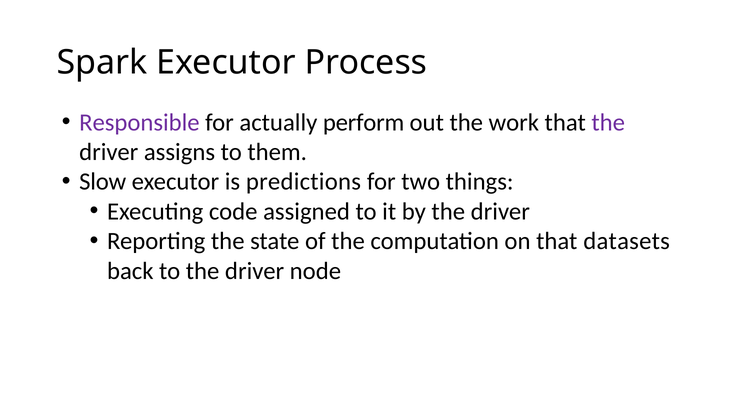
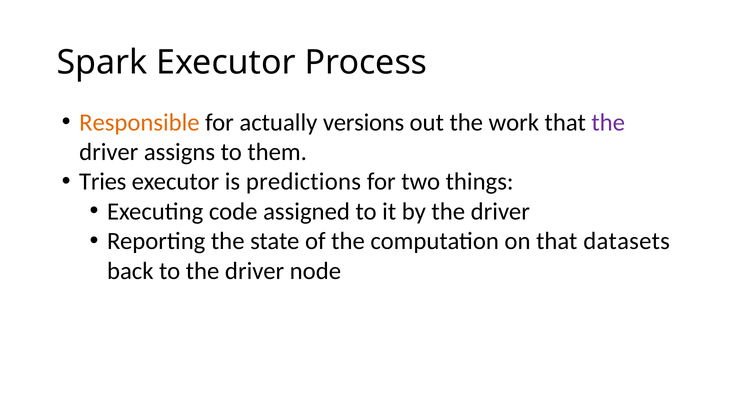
Responsible colour: purple -> orange
perform: perform -> versions
Slow: Slow -> Tries
